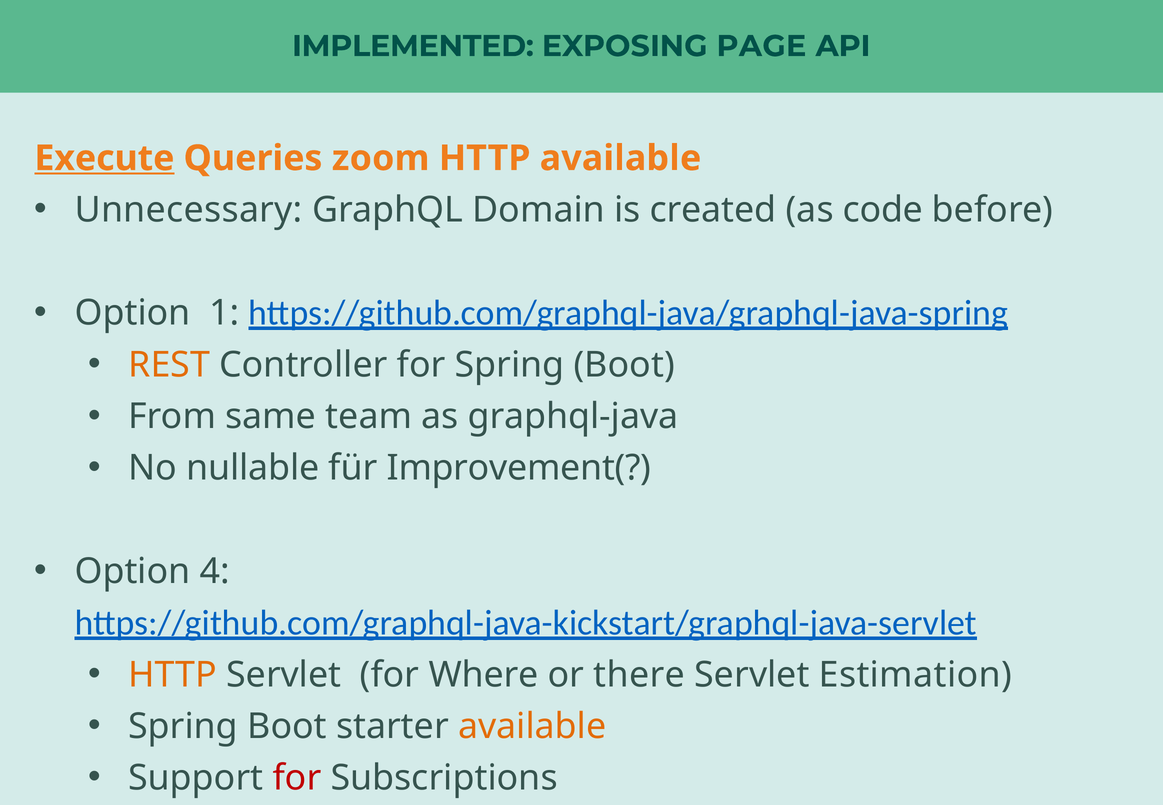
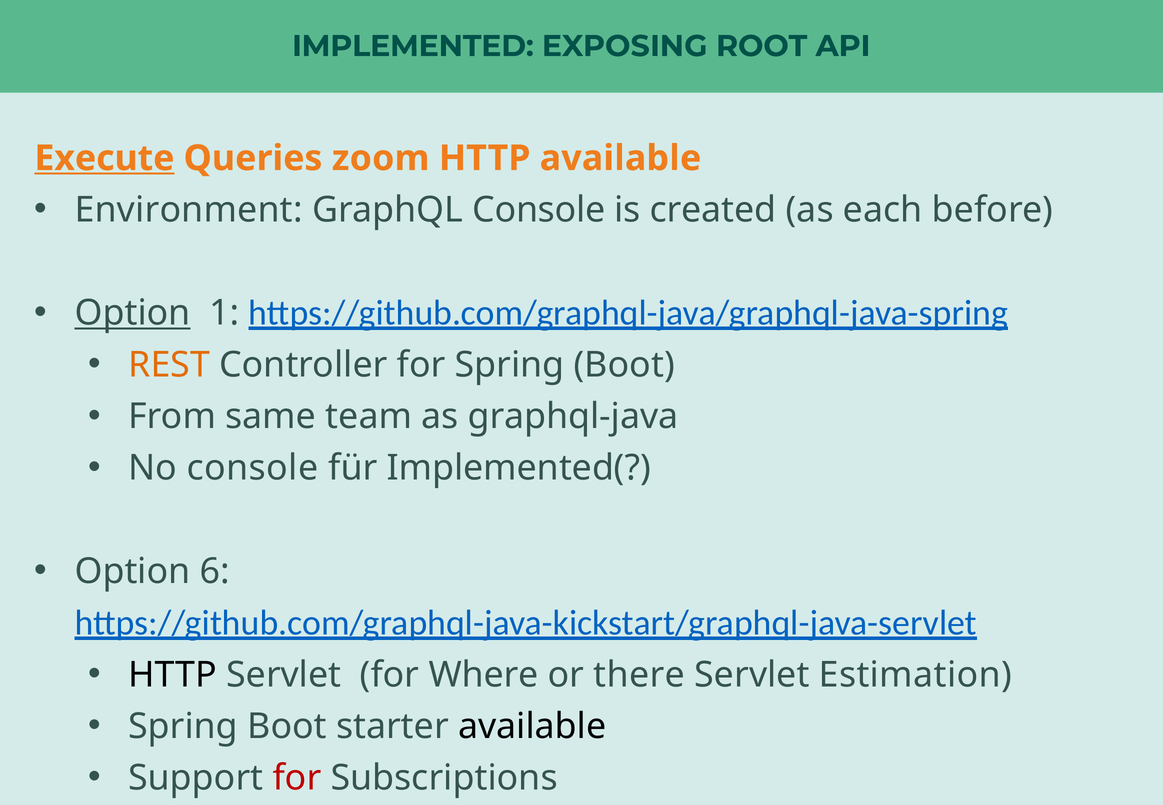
PAGE: PAGE -> ROOT
Unnecessary: Unnecessary -> Environment
GraphQL Domain: Domain -> Console
code: code -> each
Option at (133, 313) underline: none -> present
No nullable: nullable -> console
Improvement(: Improvement( -> Implemented(
4: 4 -> 6
HTTP at (173, 675) colour: orange -> black
available at (532, 727) colour: orange -> black
